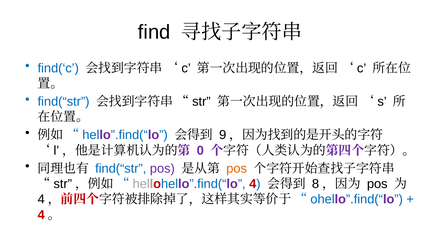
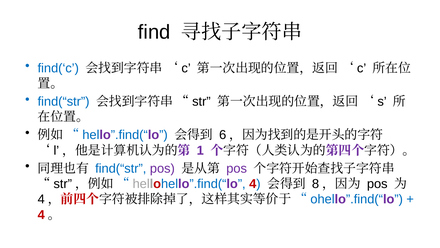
9: 9 -> 6
0: 0 -> 1
pos at (237, 168) colour: orange -> purple
